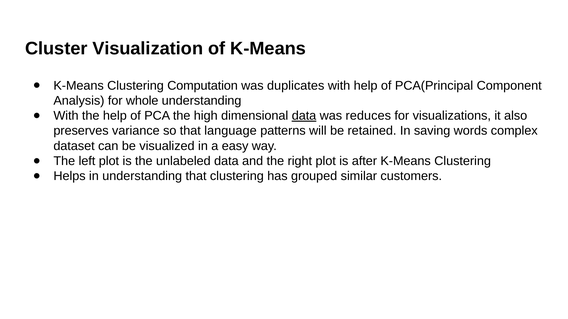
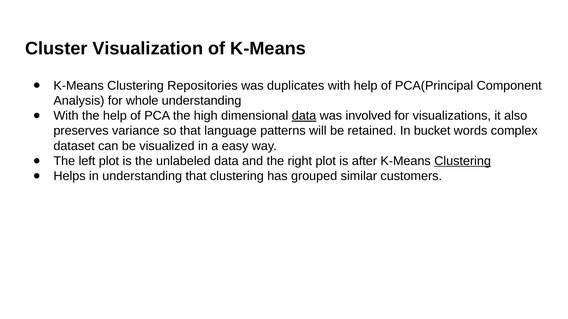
Computation: Computation -> Repositories
reduces: reduces -> involved
saving: saving -> bucket
Clustering at (463, 161) underline: none -> present
